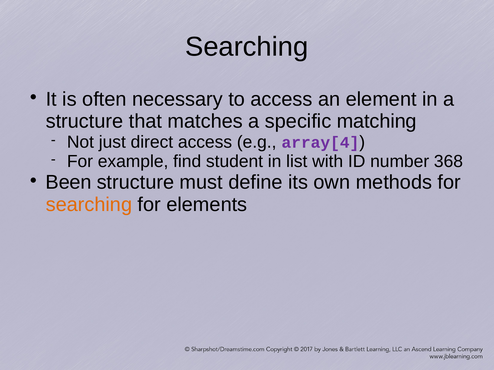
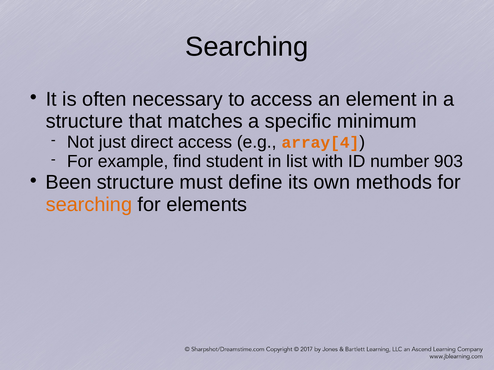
matching: matching -> minimum
array[4 colour: purple -> orange
368: 368 -> 903
